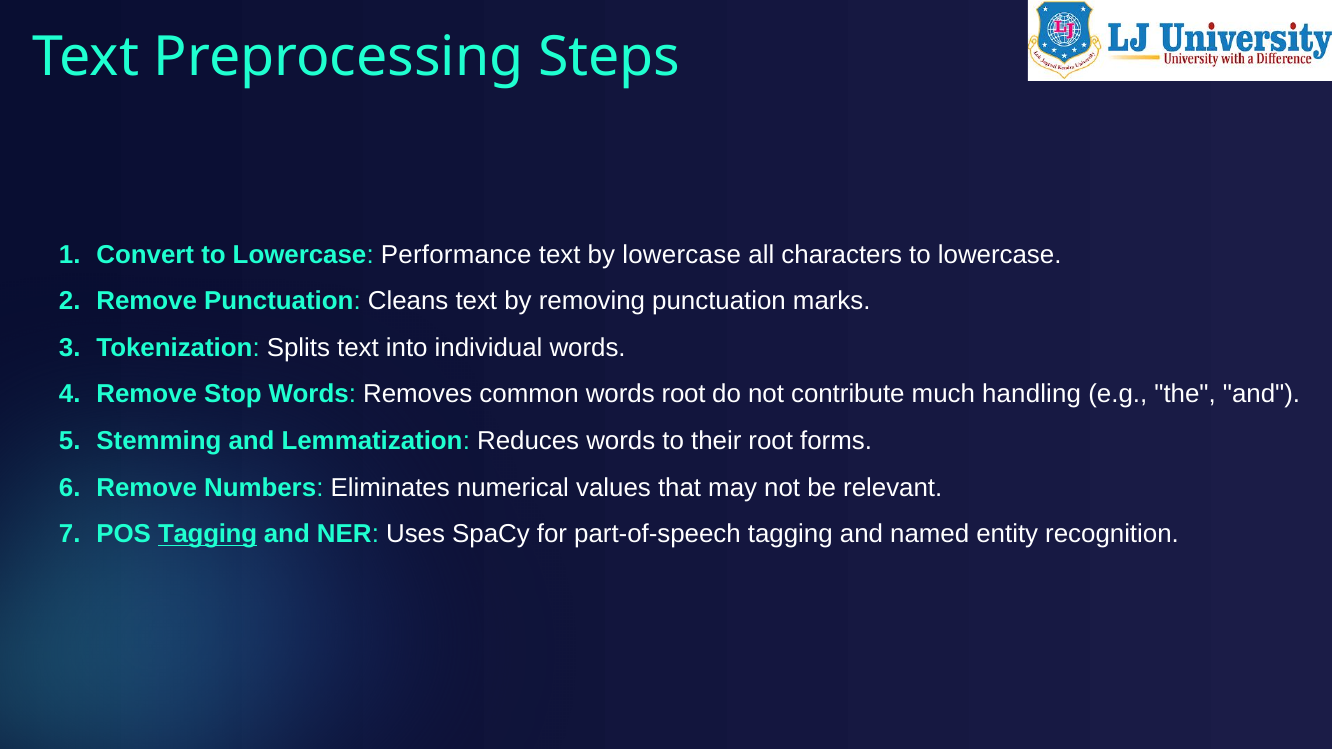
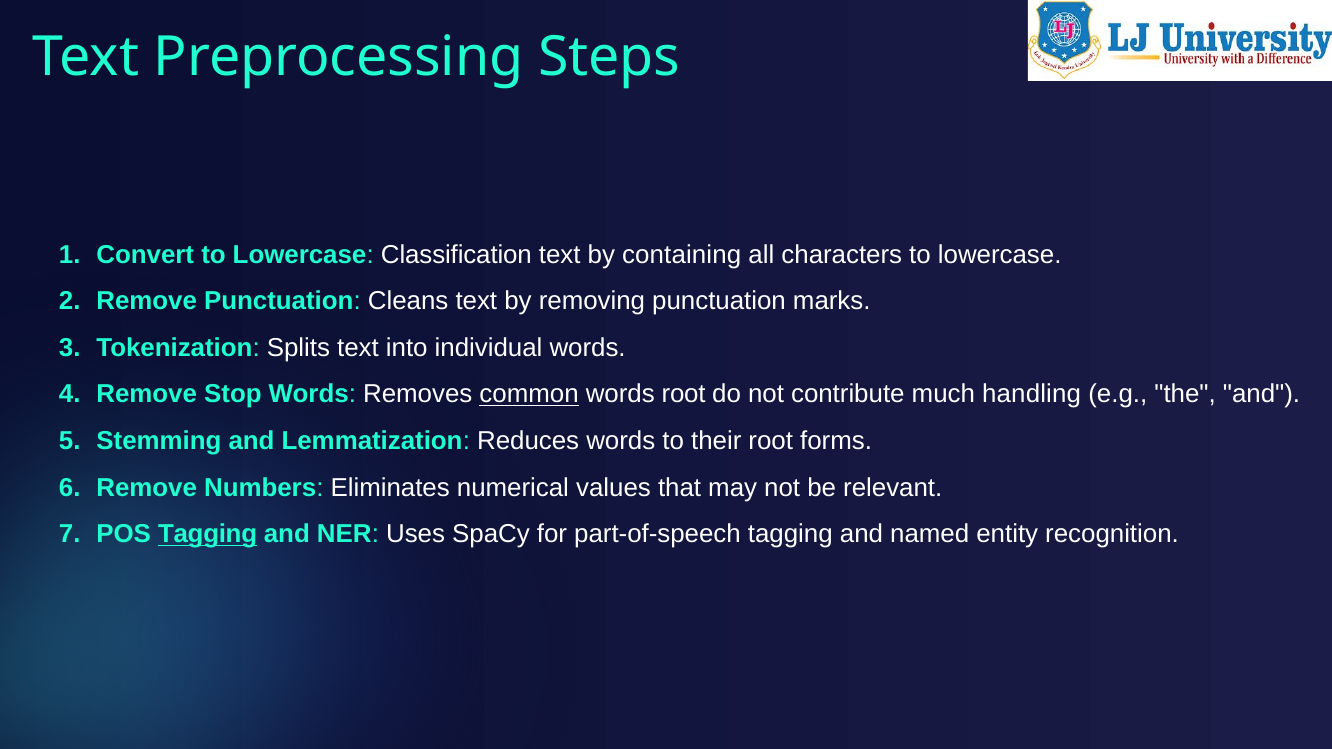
Performance: Performance -> Classification
by lowercase: lowercase -> containing
common underline: none -> present
